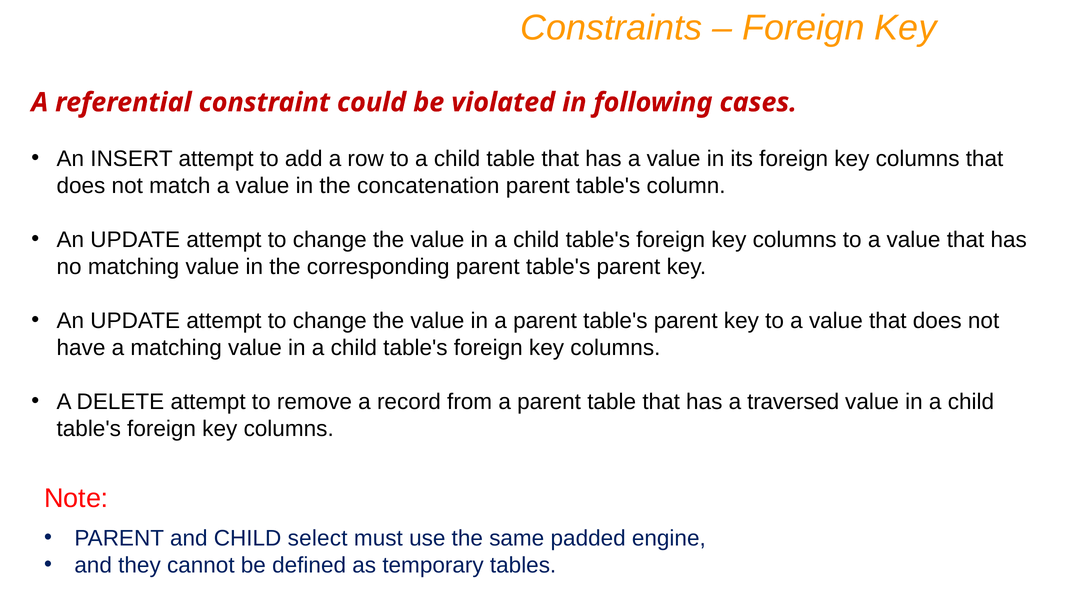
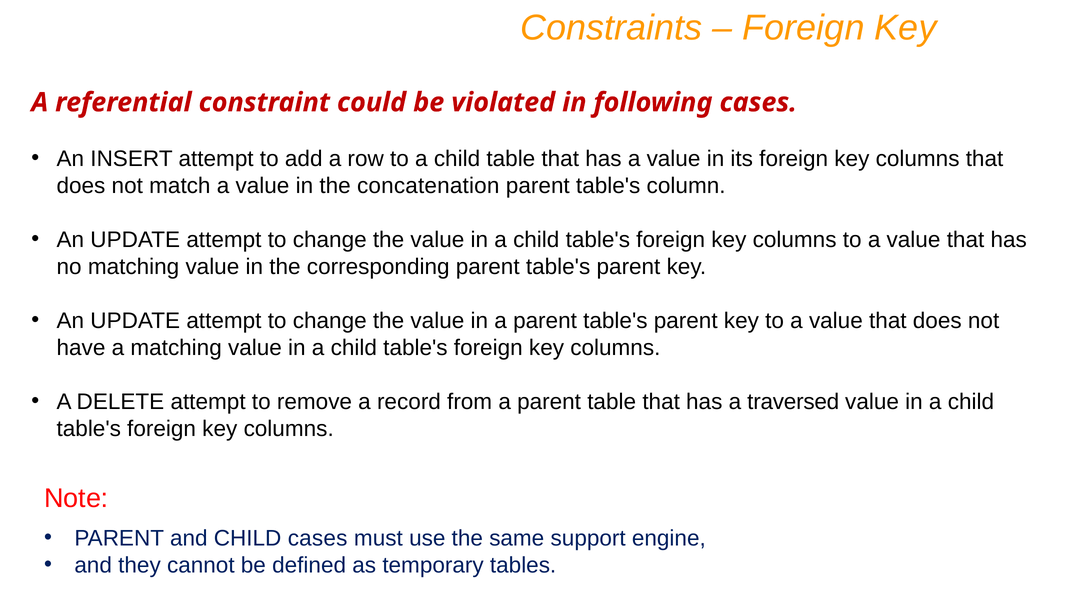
CHILD select: select -> cases
padded: padded -> support
